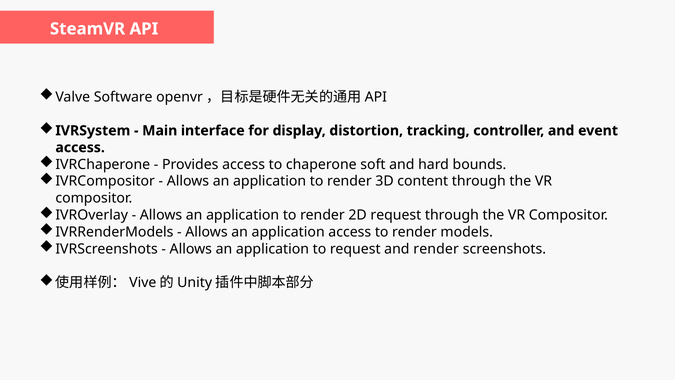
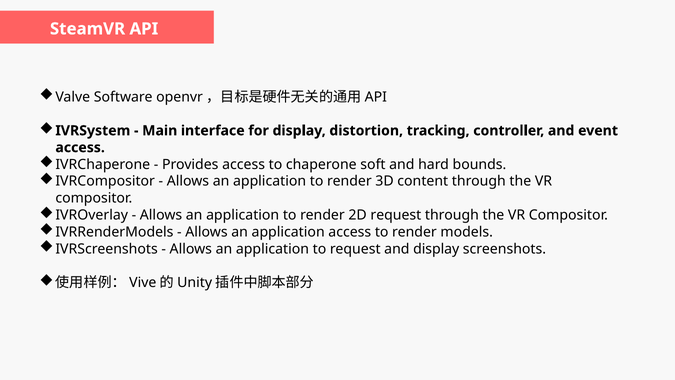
and render: render -> display
